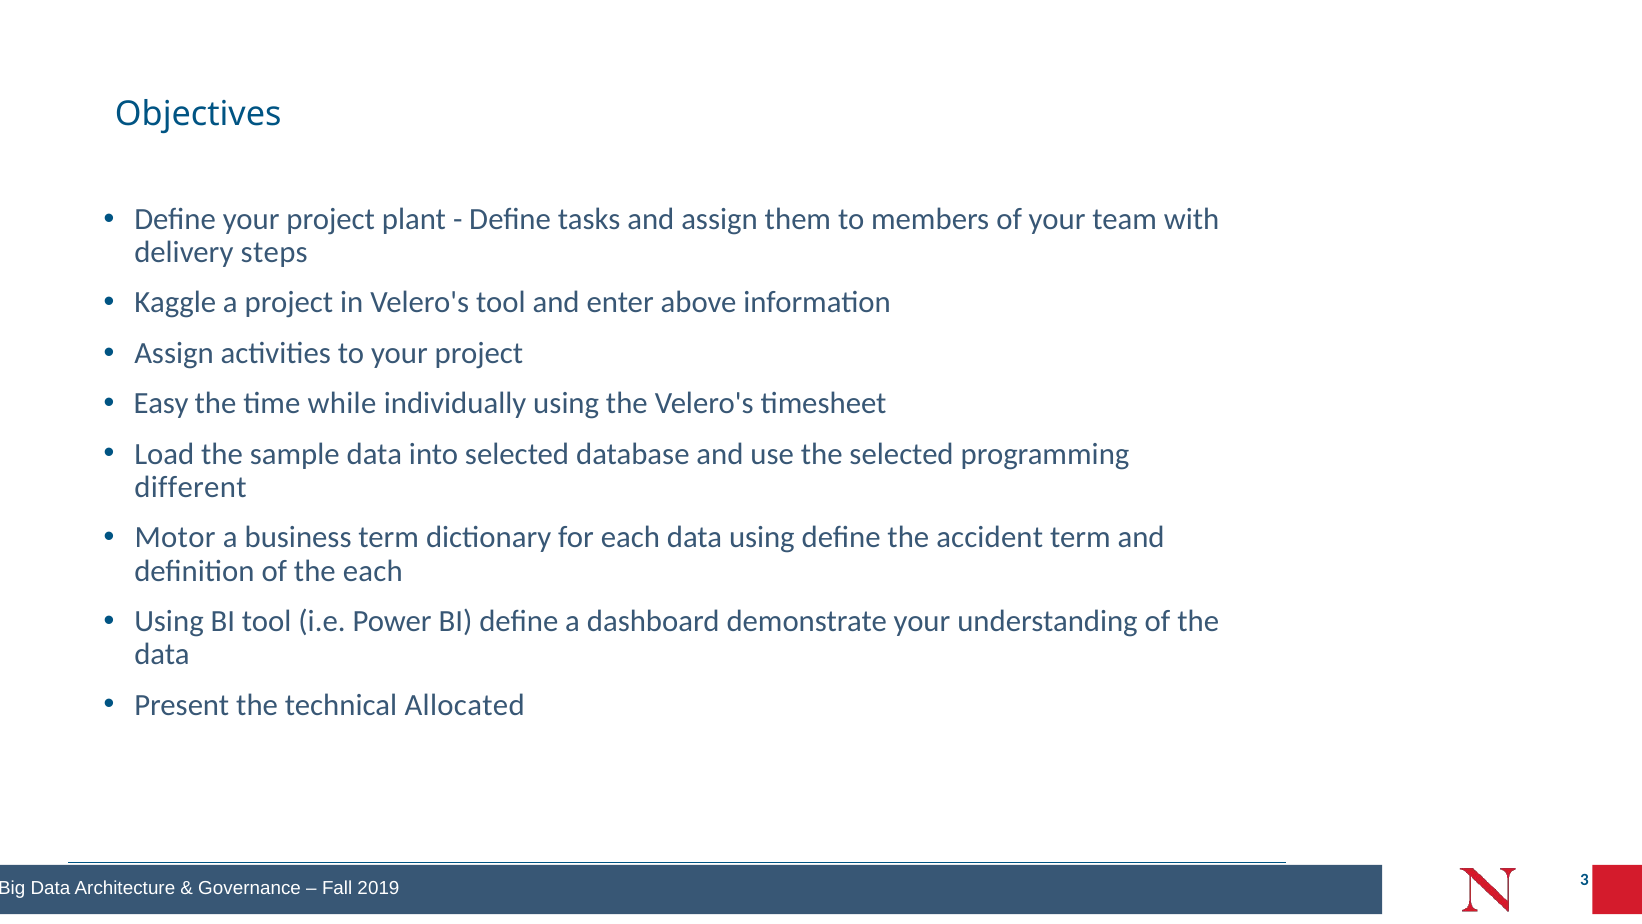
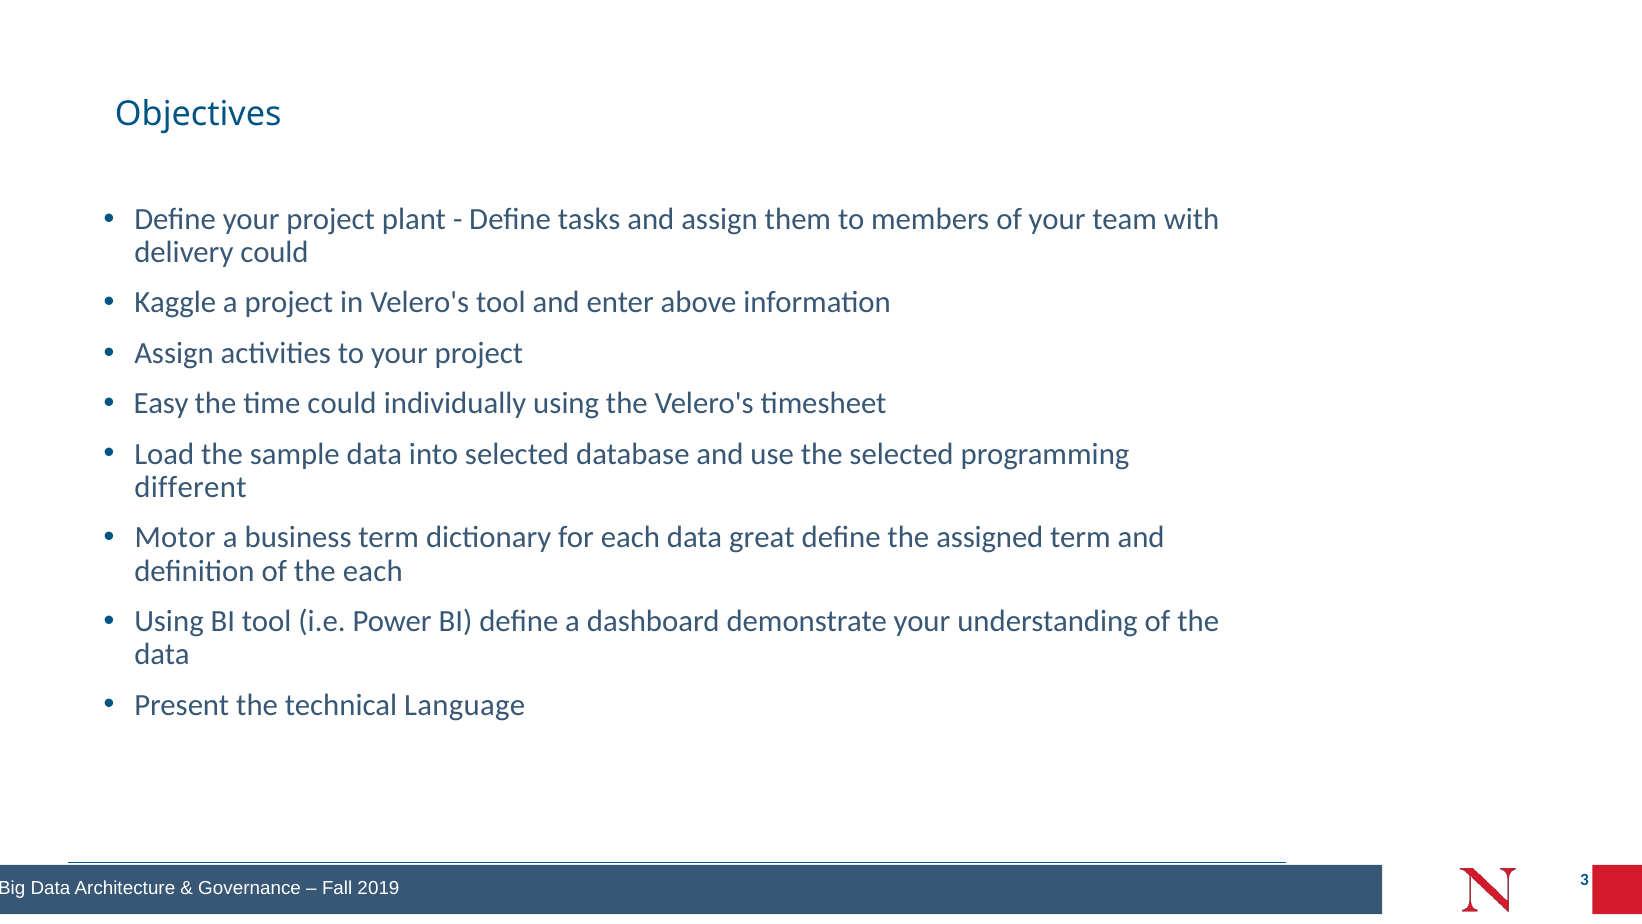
delivery steps: steps -> could
time while: while -> could
data using: using -> great
accident: accident -> assigned
Allocated: Allocated -> Language
